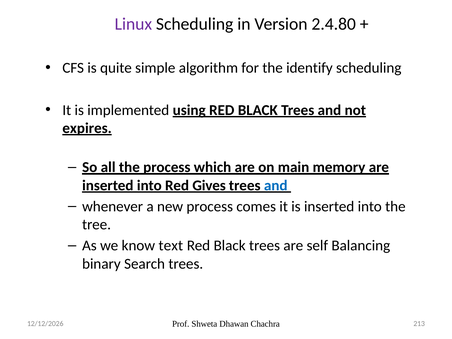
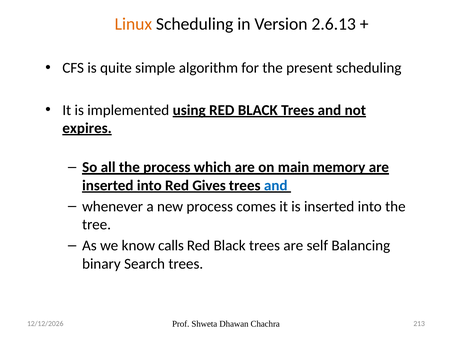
Linux colour: purple -> orange
2.4.80: 2.4.80 -> 2.6.13
identify: identify -> present
text: text -> calls
